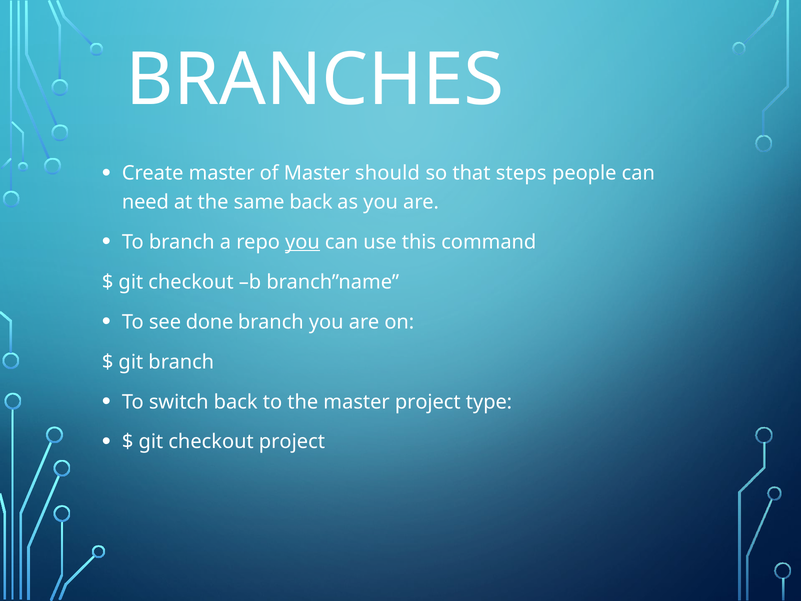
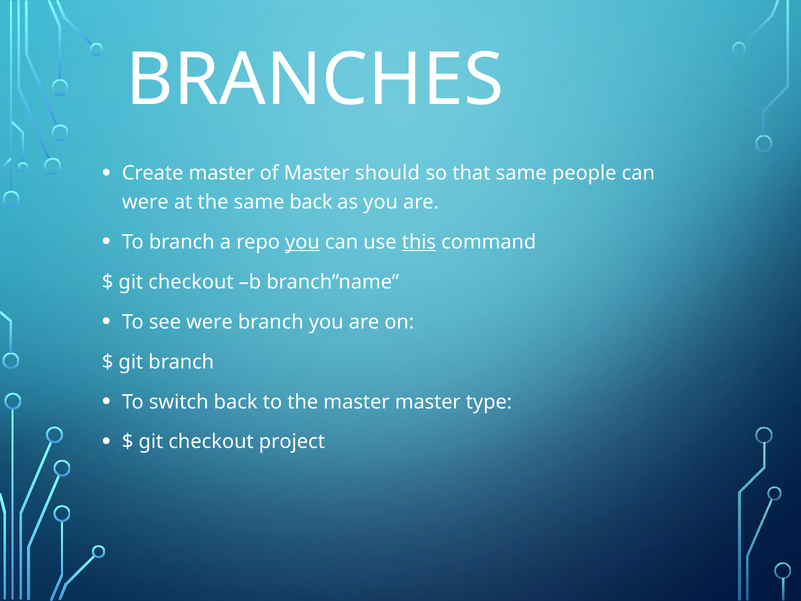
that steps: steps -> same
need at (145, 202): need -> were
this underline: none -> present
see done: done -> were
master project: project -> master
